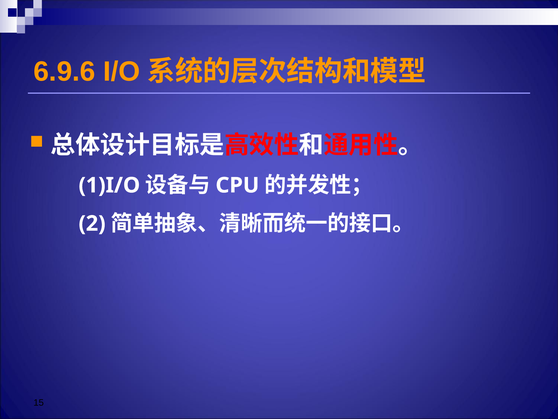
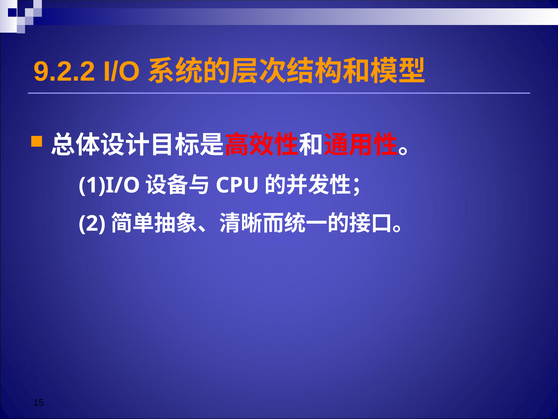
6.9.6: 6.9.6 -> 9.2.2
